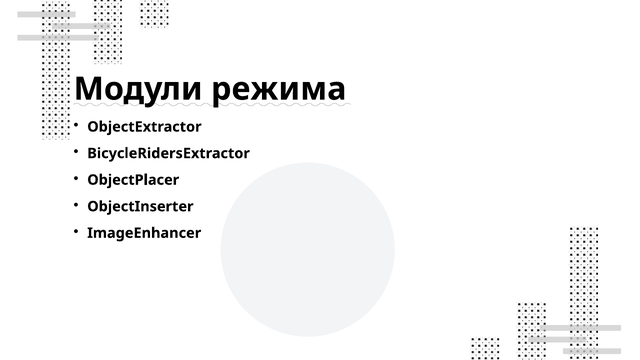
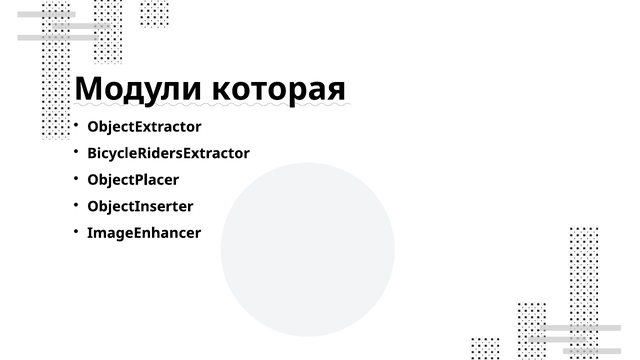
режима: режима -> которая
